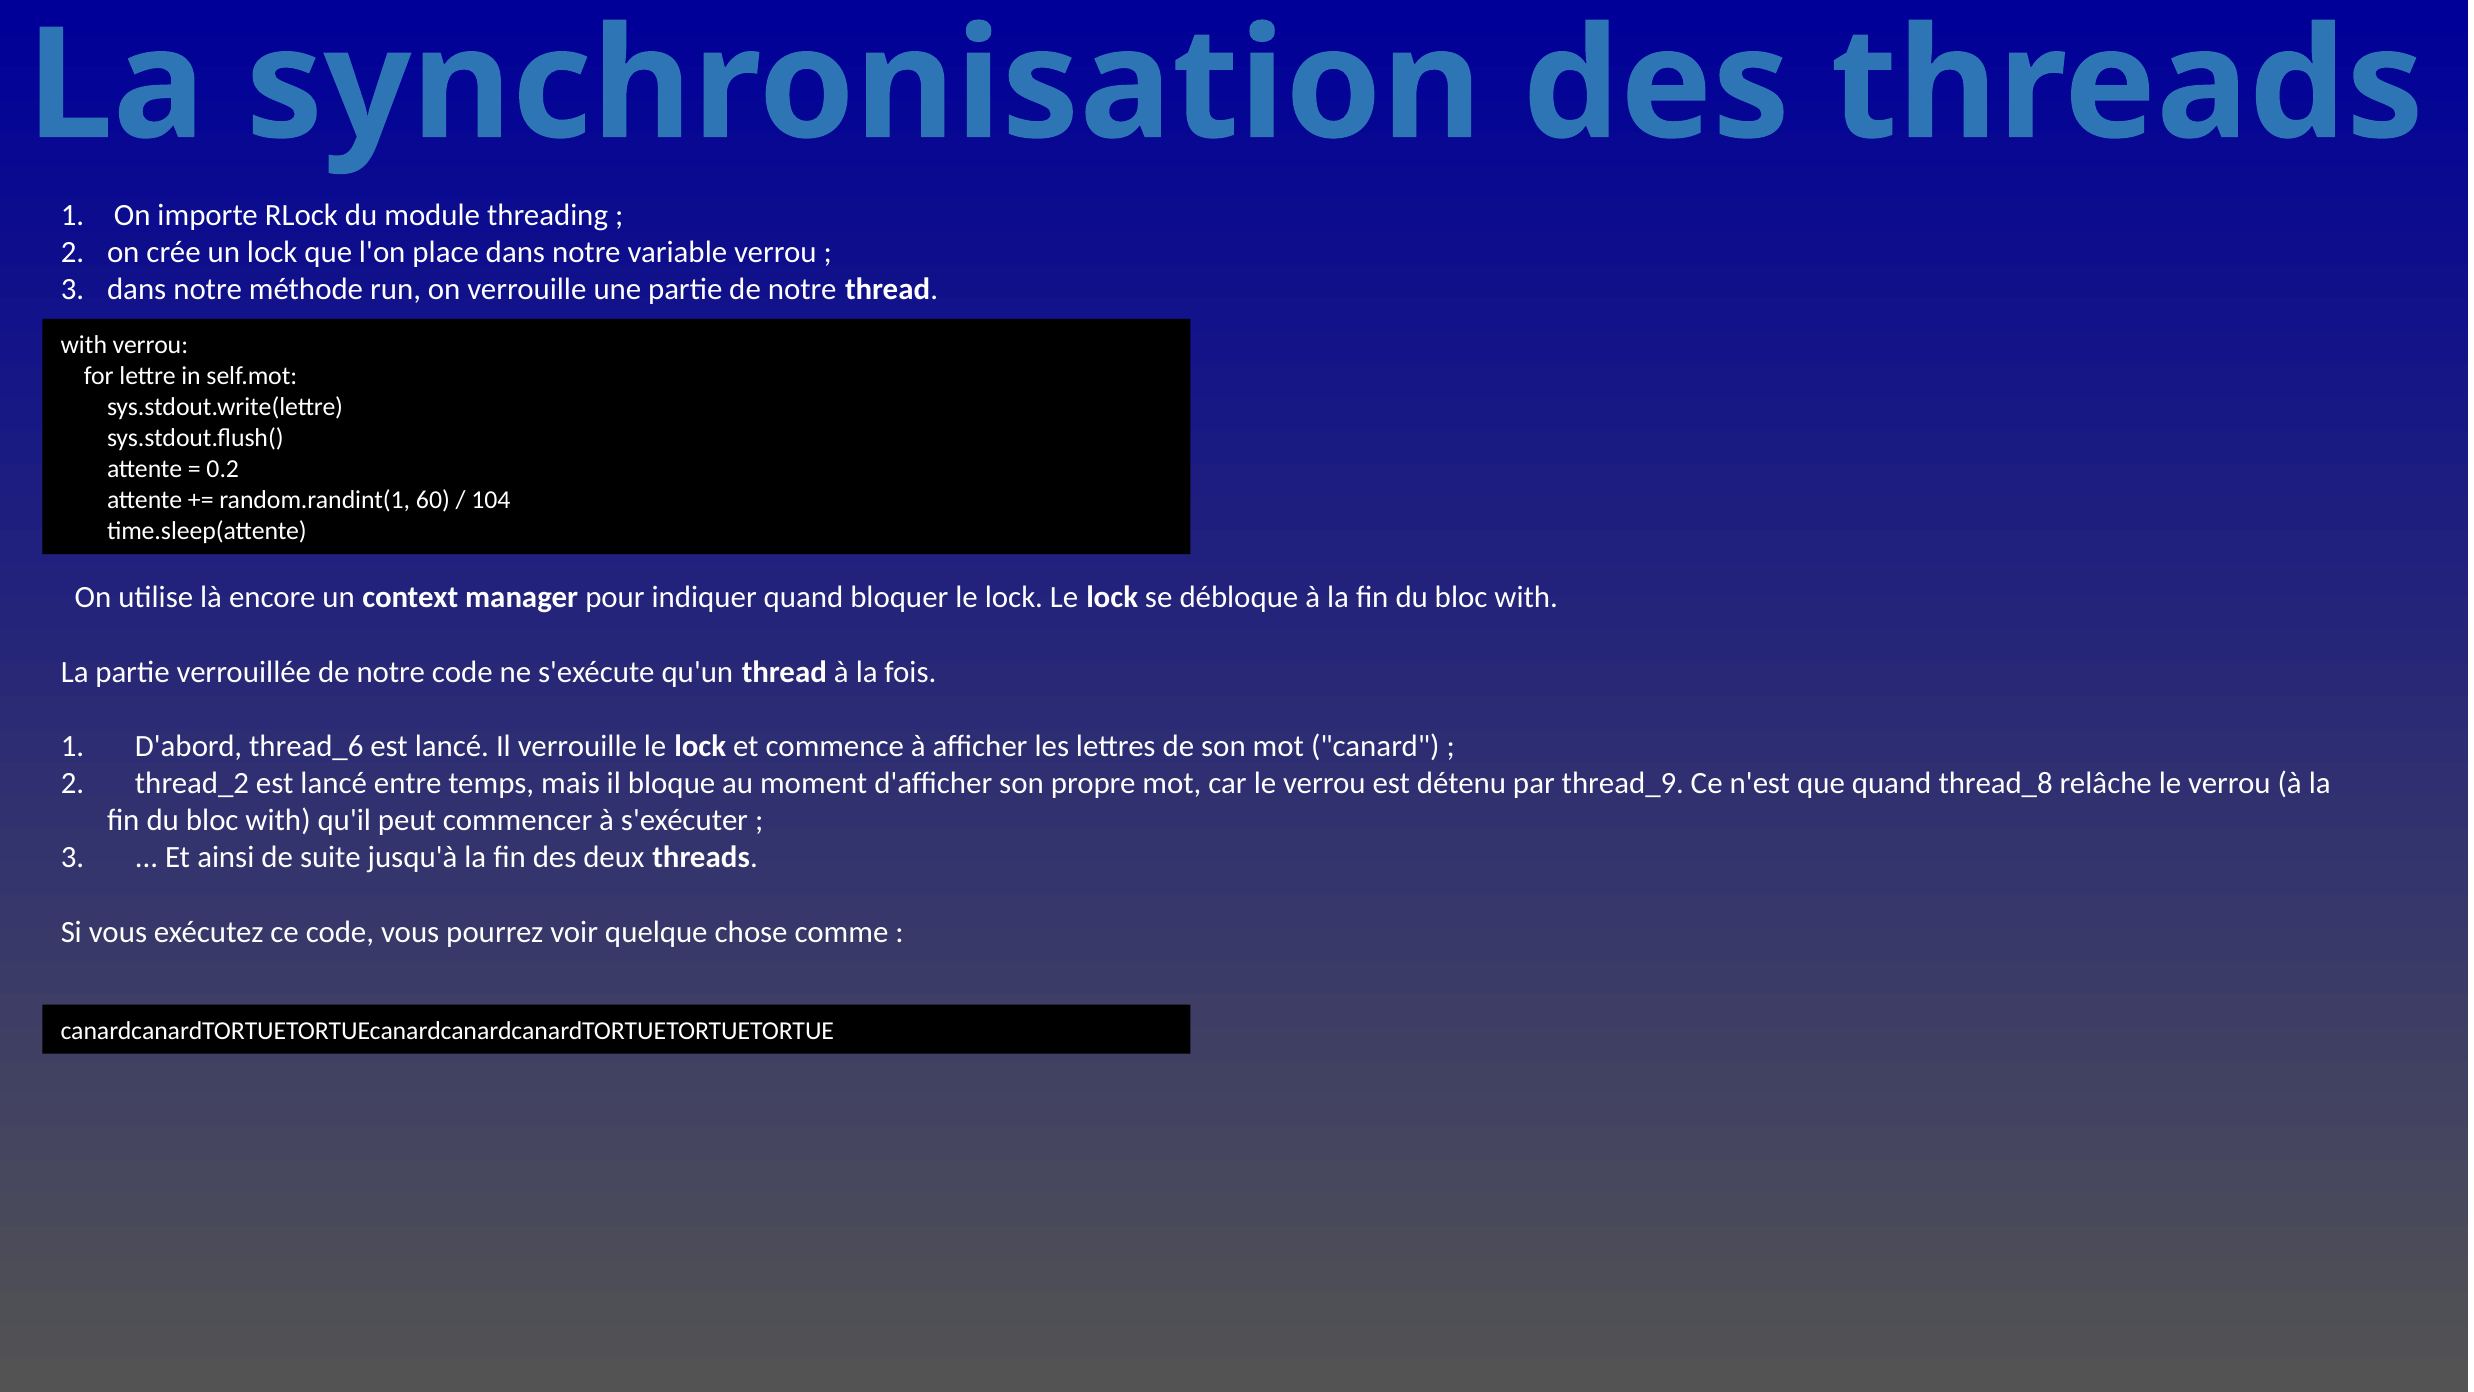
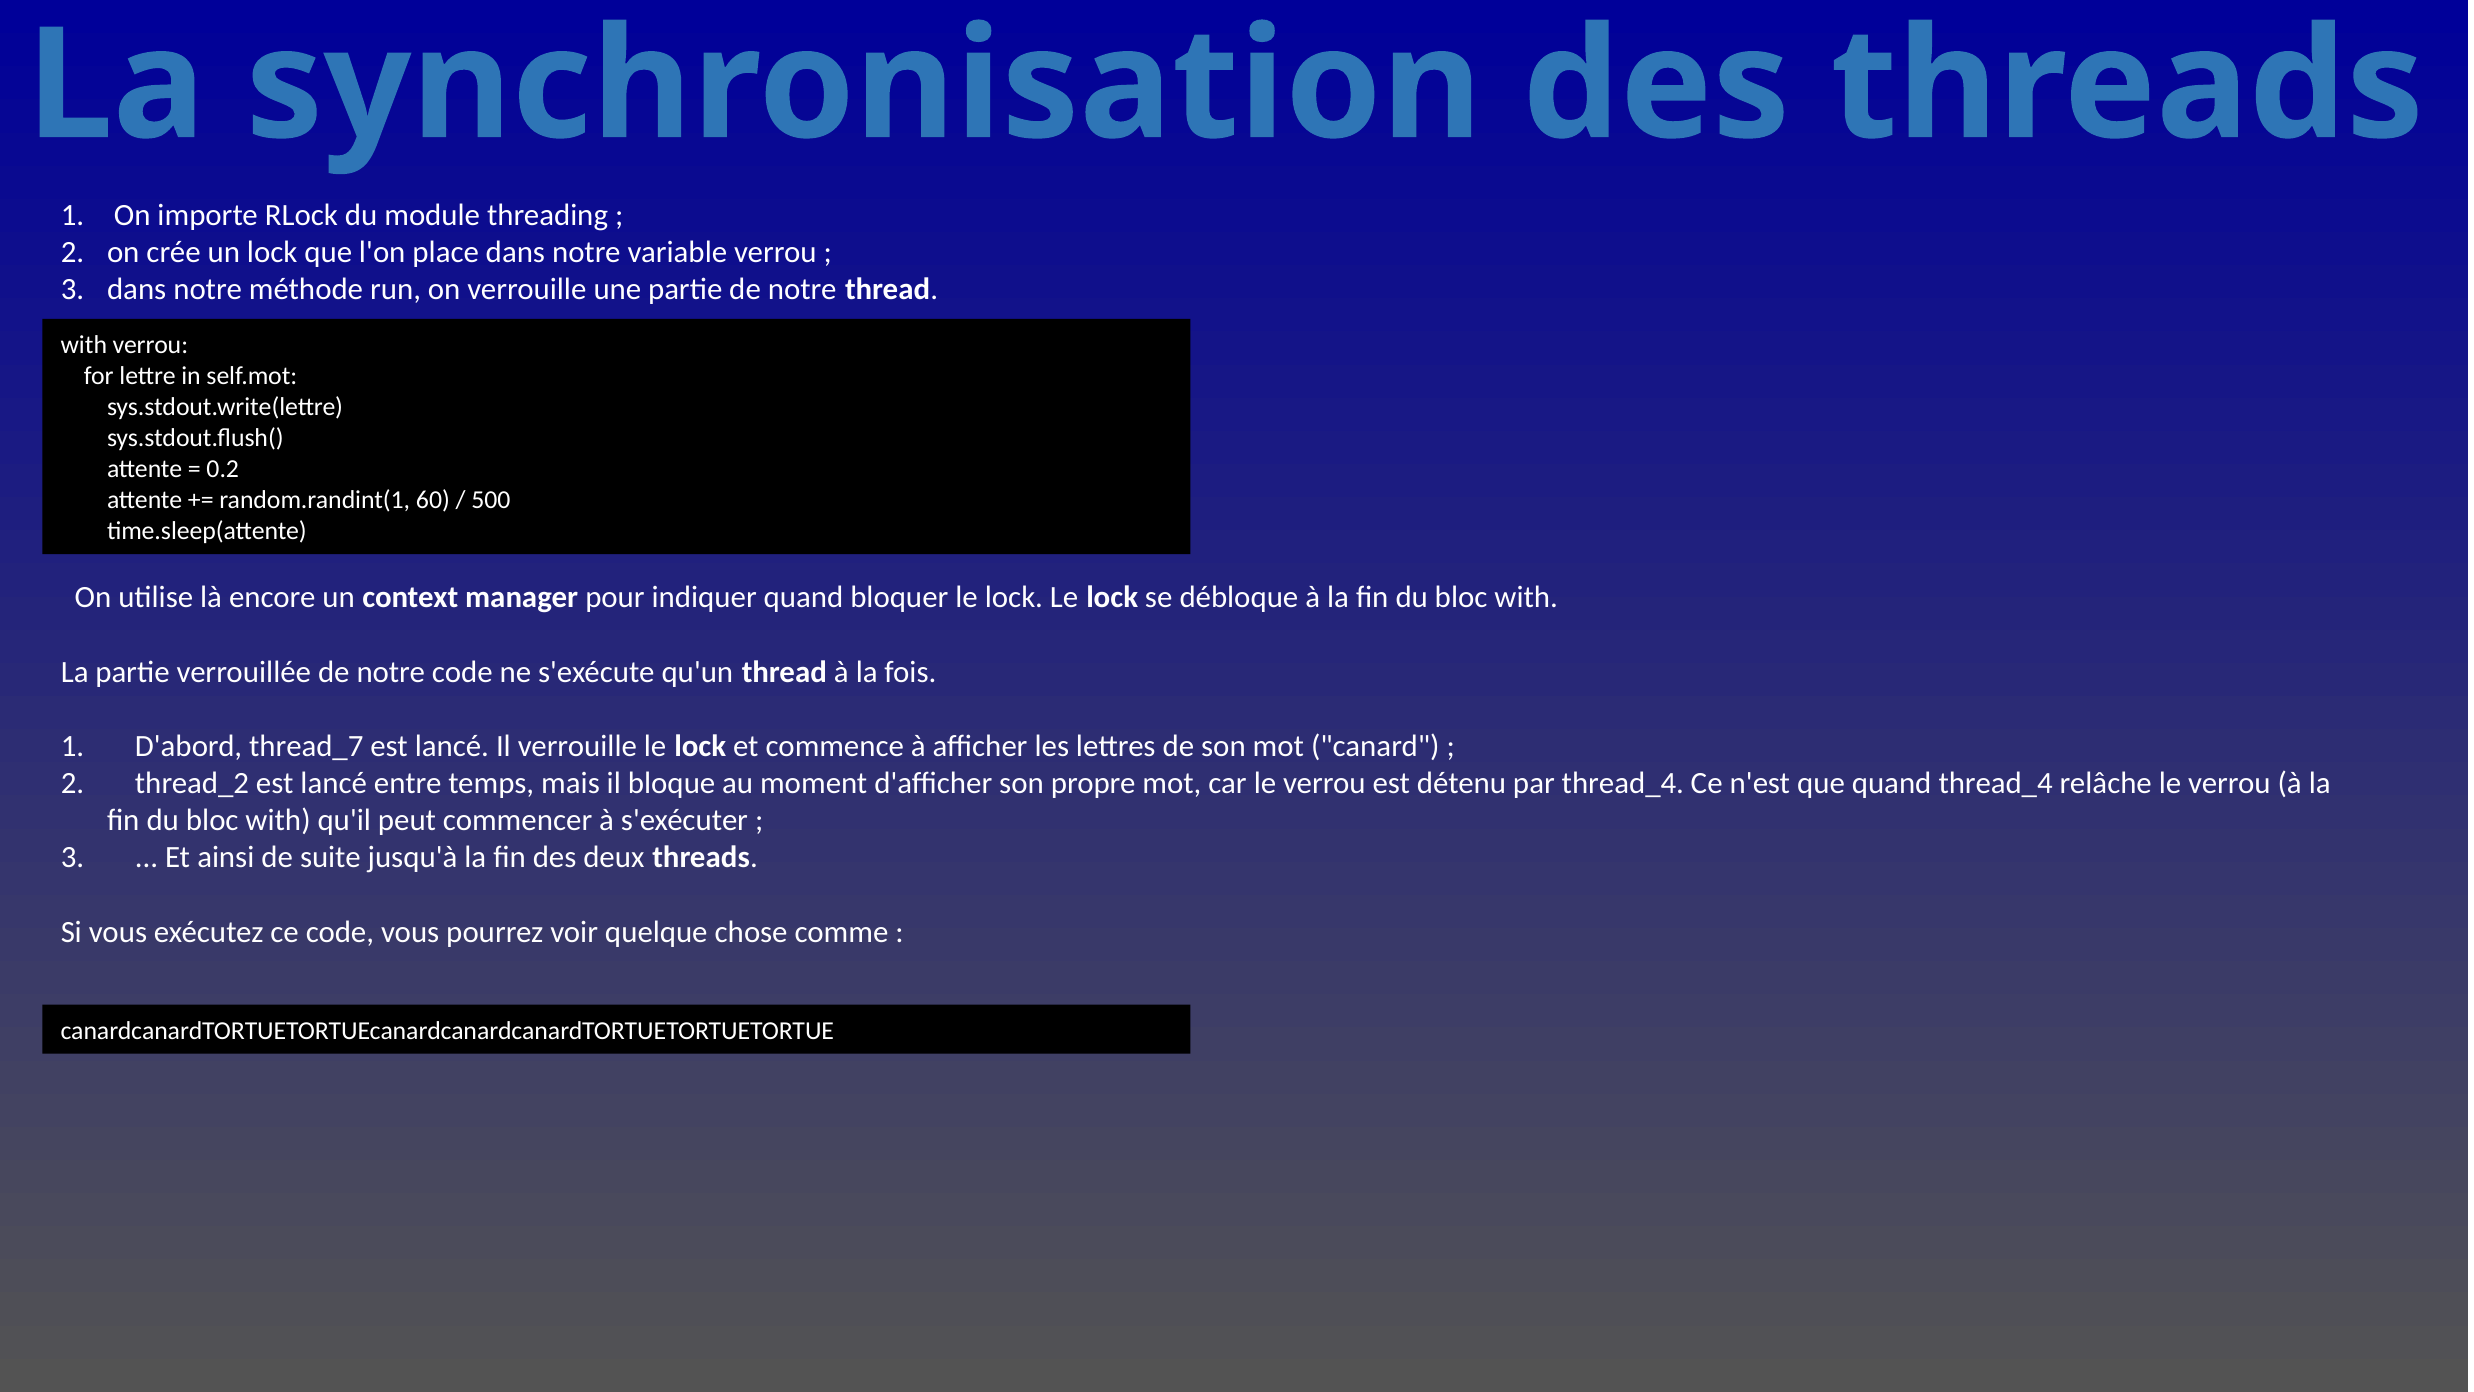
104: 104 -> 500
thread_6: thread_6 -> thread_7
par thread_9: thread_9 -> thread_4
quand thread_8: thread_8 -> thread_4
